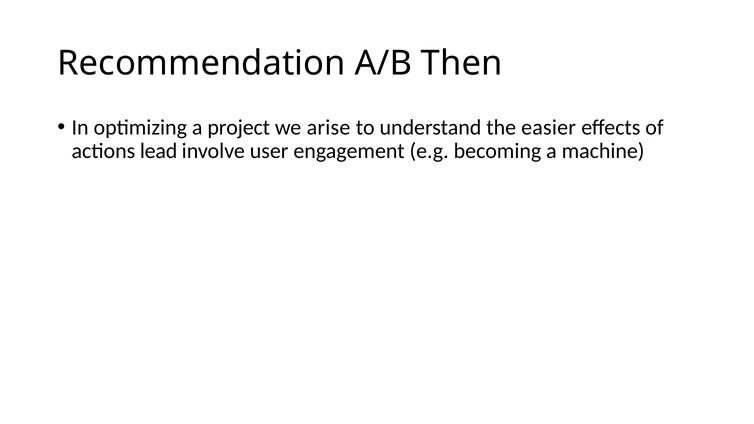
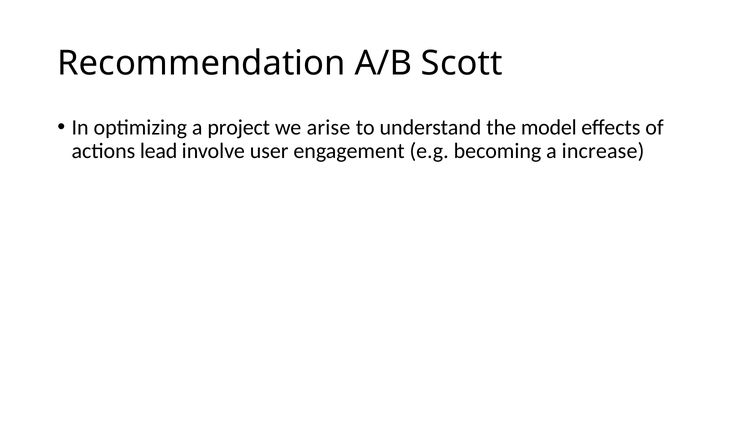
Then: Then -> Scott
easier: easier -> model
machine: machine -> increase
